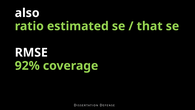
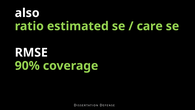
that: that -> care
92%: 92% -> 90%
